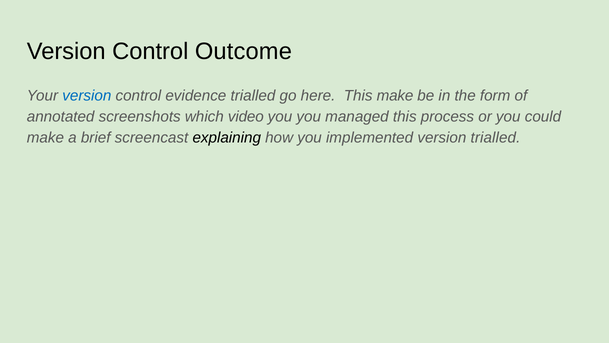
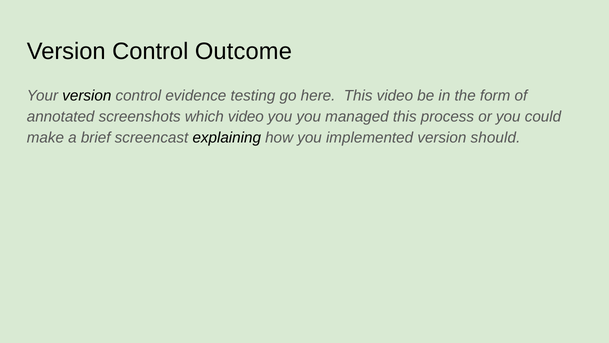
version at (87, 96) colour: blue -> black
evidence trialled: trialled -> testing
This make: make -> video
version trialled: trialled -> should
